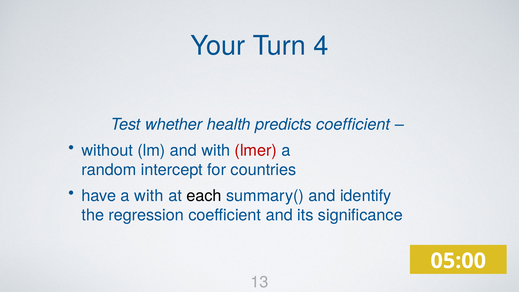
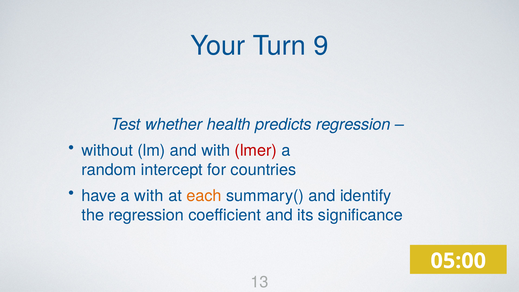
4: 4 -> 9
predicts coefficient: coefficient -> regression
each colour: black -> orange
